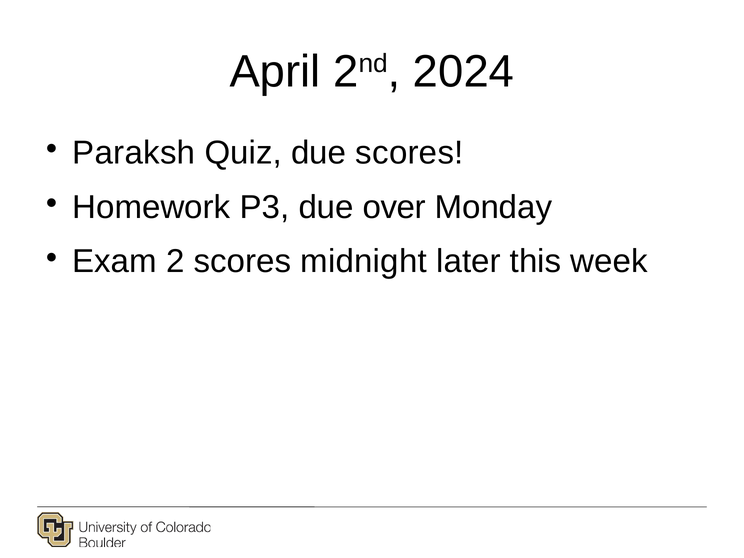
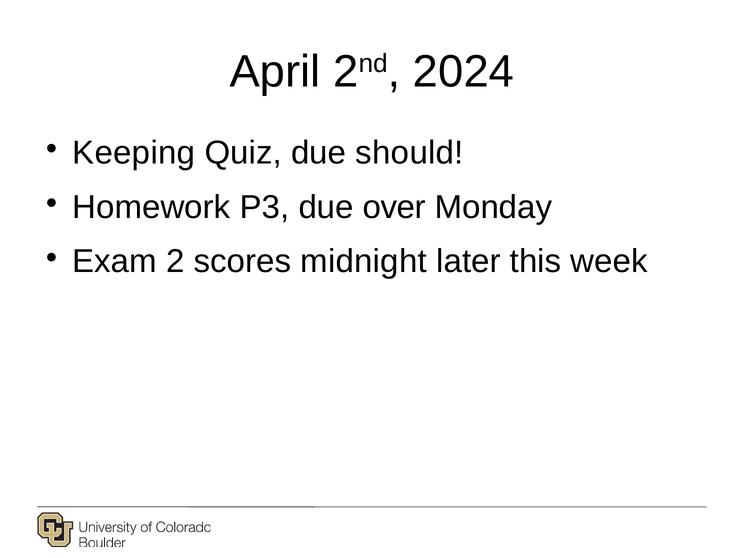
Paraksh: Paraksh -> Keeping
due scores: scores -> should
